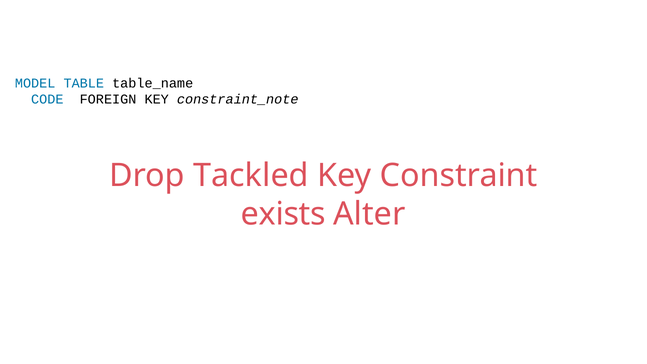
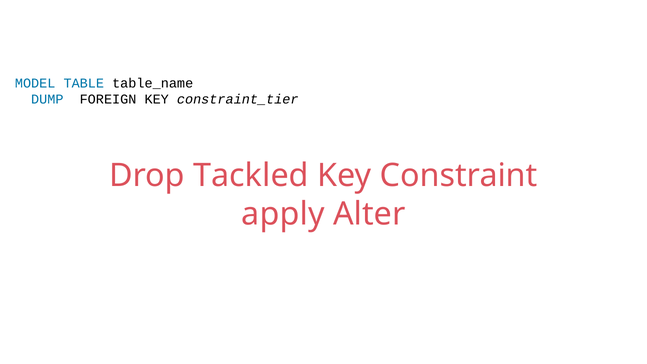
CODE: CODE -> DUMP
constraint_note: constraint_note -> constraint_tier
exists: exists -> apply
